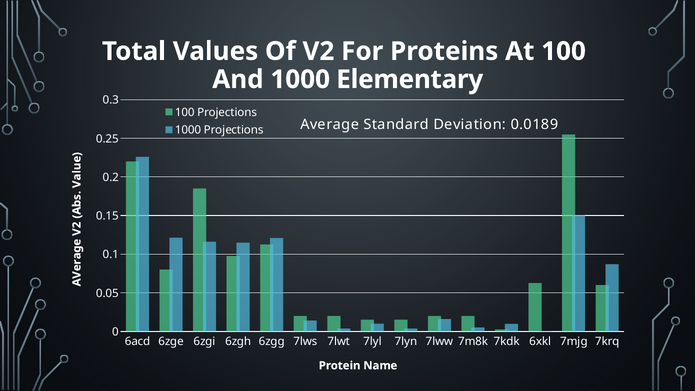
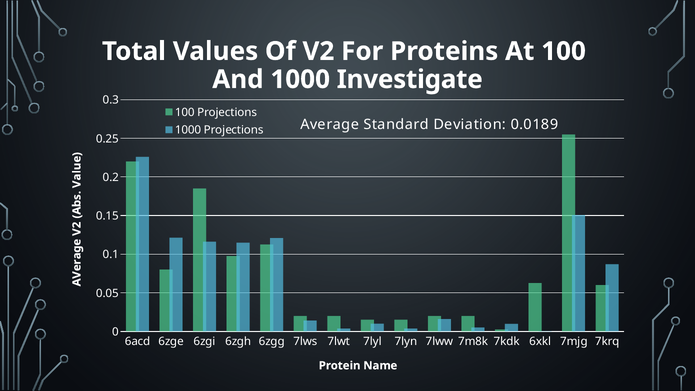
Elementary: Elementary -> Investigate
